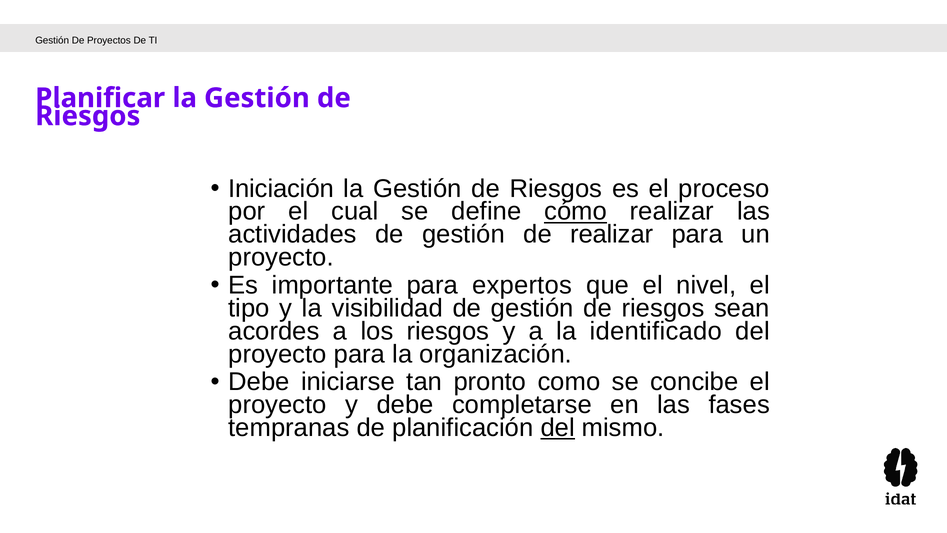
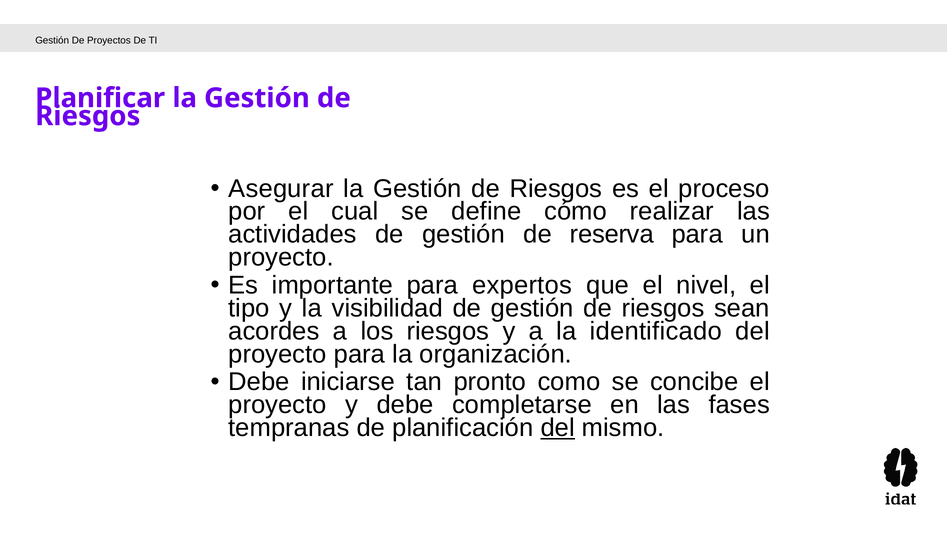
Iniciación: Iniciación -> Asegurar
cómo underline: present -> none
de realizar: realizar -> reserva
